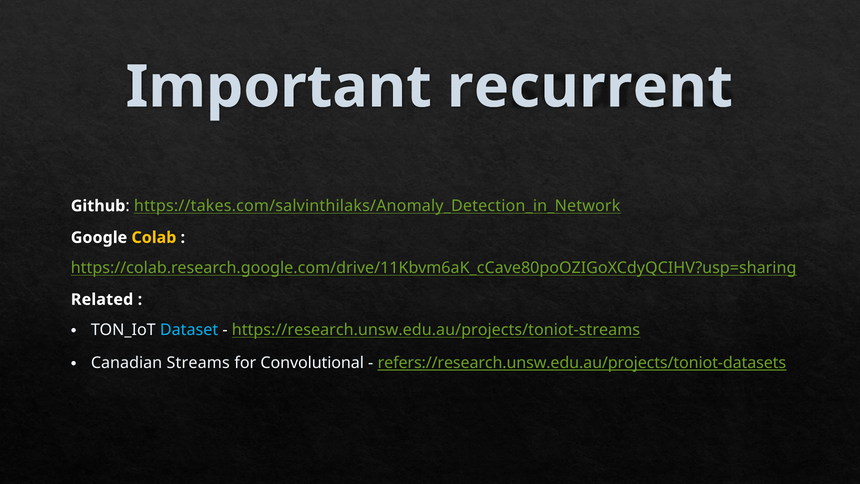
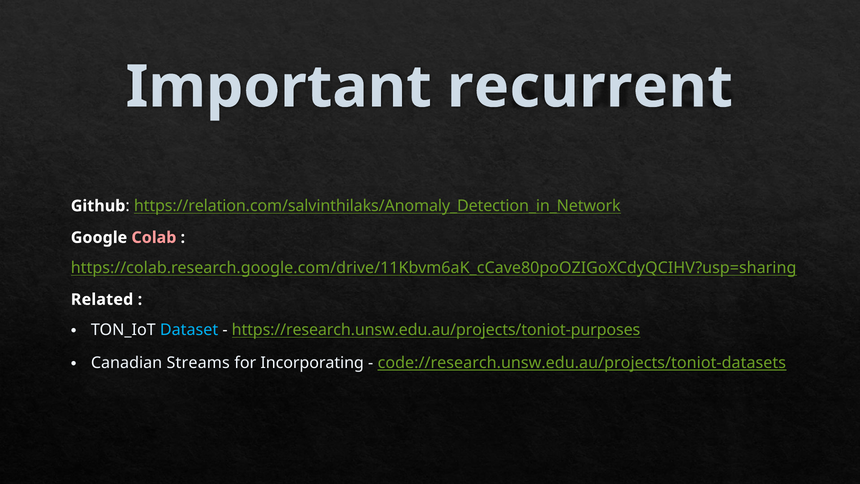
https://takes.com/salvinthilaks/Anomaly_Detection_in_Network: https://takes.com/salvinthilaks/Anomaly_Detection_in_Network -> https://relation.com/salvinthilaks/Anomaly_Detection_in_Network
Colab colour: yellow -> pink
https://research.unsw.edu.au/projects/toniot-streams: https://research.unsw.edu.au/projects/toniot-streams -> https://research.unsw.edu.au/projects/toniot-purposes
Convolutional: Convolutional -> Incorporating
refers://research.unsw.edu.au/projects/toniot-datasets: refers://research.unsw.edu.au/projects/toniot-datasets -> code://research.unsw.edu.au/projects/toniot-datasets
